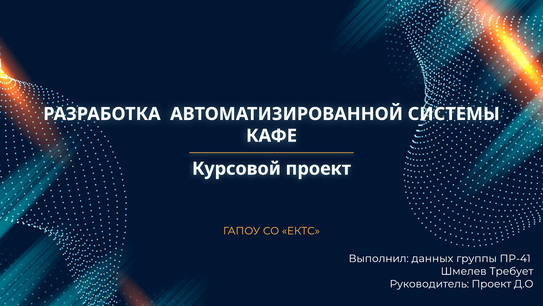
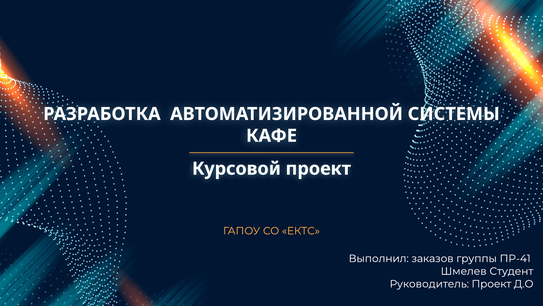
данных: данных -> заказов
Требует: Требует -> Студент
